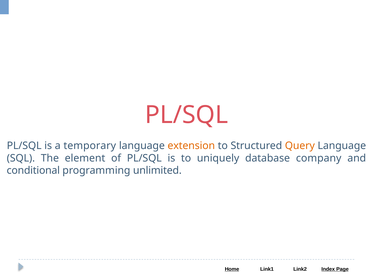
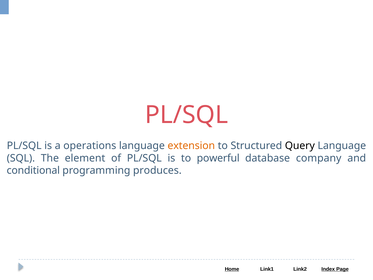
temporary: temporary -> operations
Query colour: orange -> black
uniquely: uniquely -> powerful
unlimited: unlimited -> produces
